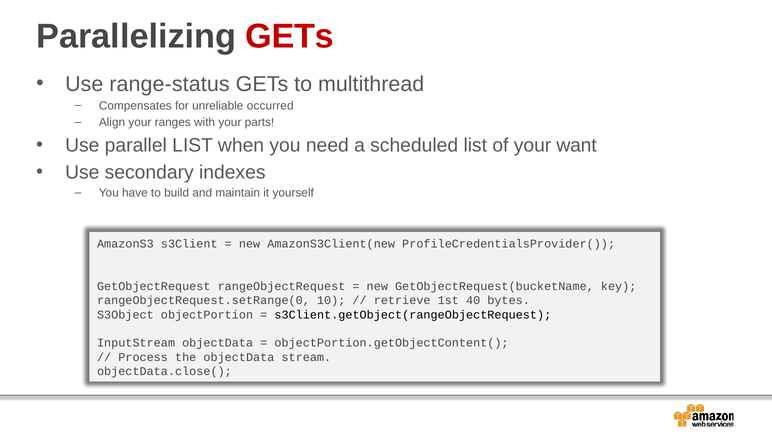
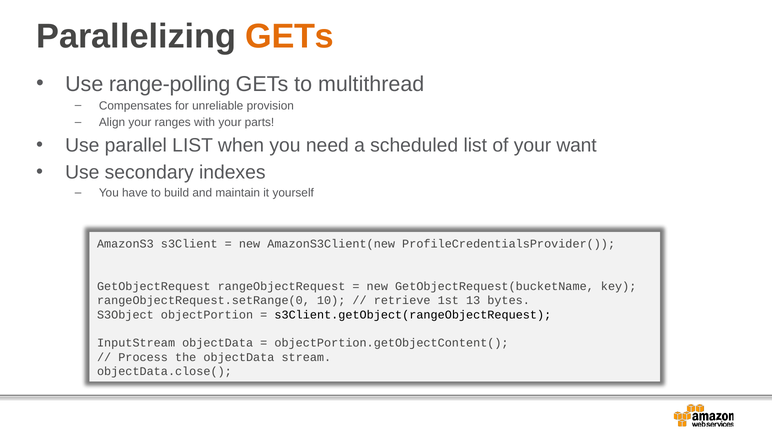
GETs at (290, 37) colour: red -> orange
range-status: range-status -> range-polling
occurred: occurred -> provision
40: 40 -> 13
